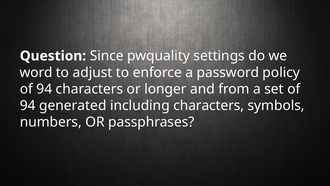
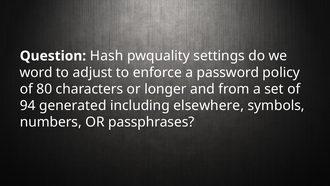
Since: Since -> Hash
94 at (44, 89): 94 -> 80
including characters: characters -> elsewhere
